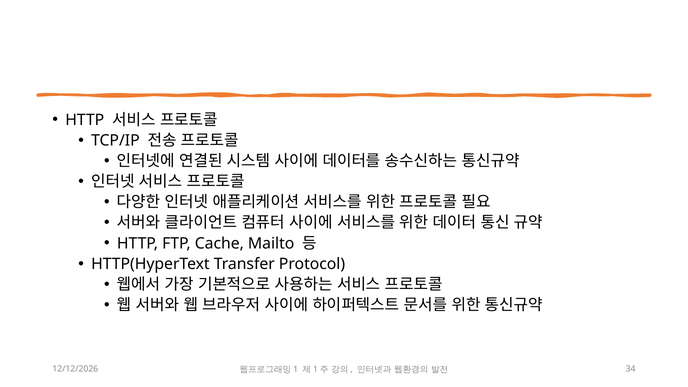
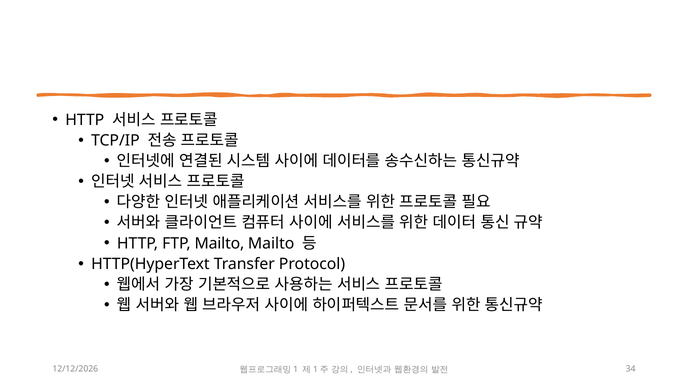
FTP Cache: Cache -> Mailto
